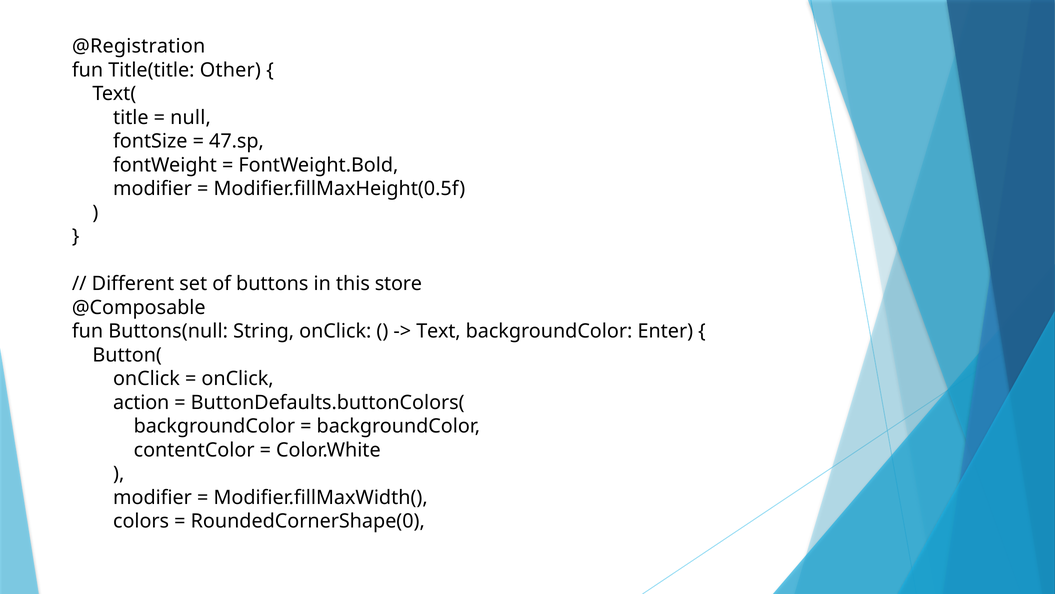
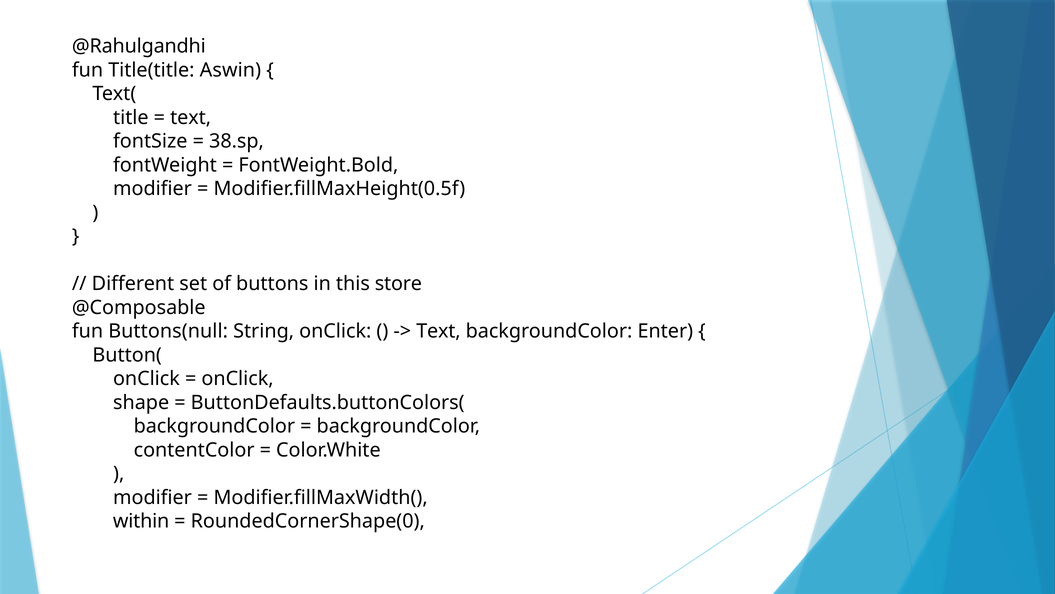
@Registration: @Registration -> @Rahulgandhi
Other: Other -> Aswin
null at (190, 117): null -> text
47.sp: 47.sp -> 38.sp
action: action -> shape
colors: colors -> within
